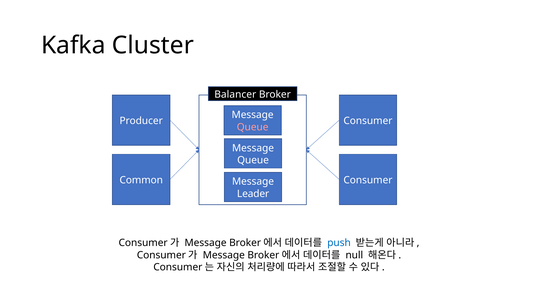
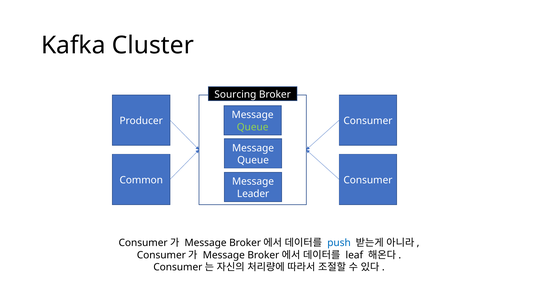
Balancer: Balancer -> Sourcing
Queue at (253, 127) colour: pink -> light green
null: null -> leaf
